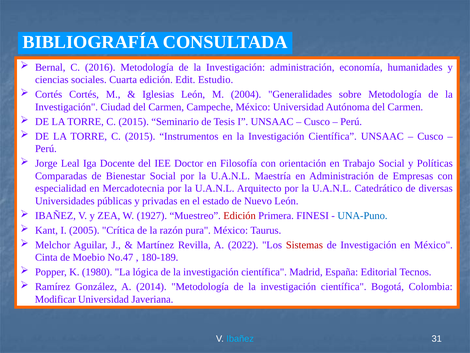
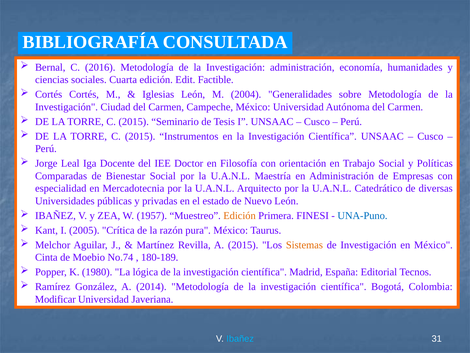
Estudio: Estudio -> Factible
1927: 1927 -> 1957
Edición at (240, 215) colour: red -> orange
A 2022: 2022 -> 2015
Sistemas colour: red -> orange
No.47: No.47 -> No.74
